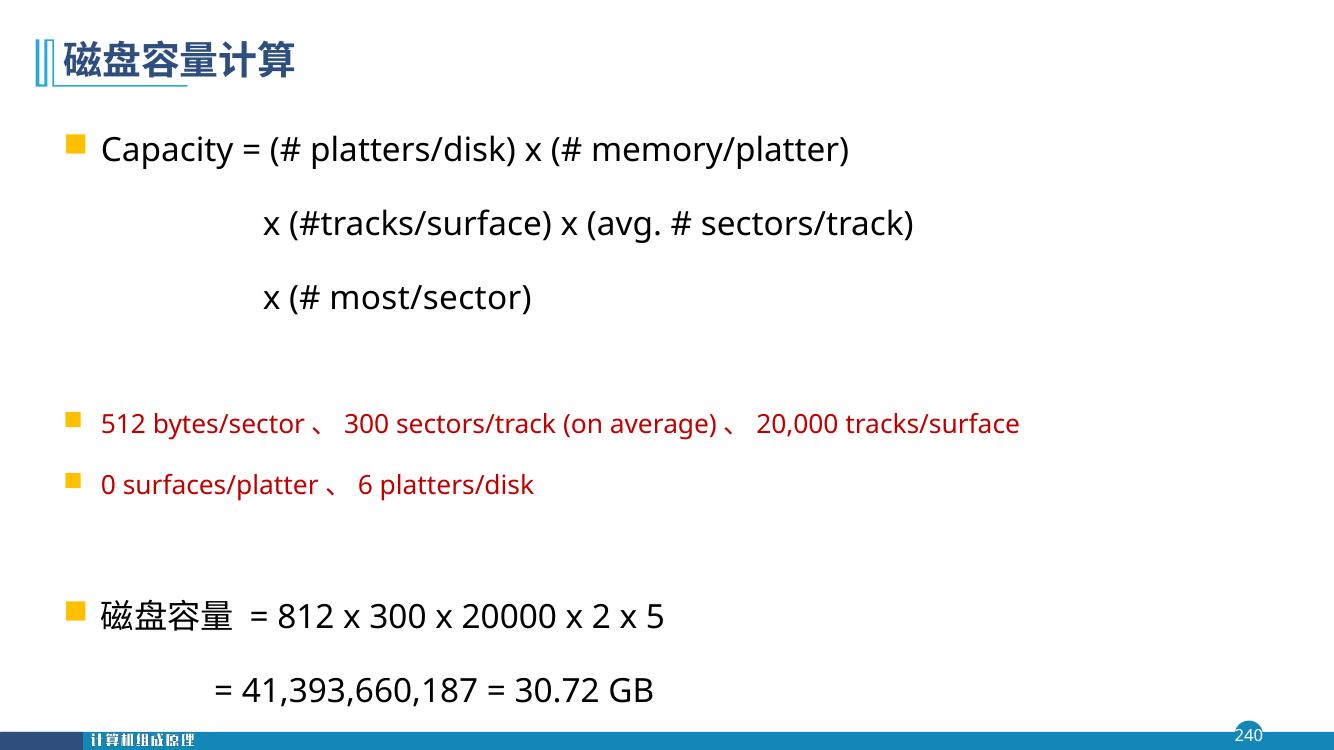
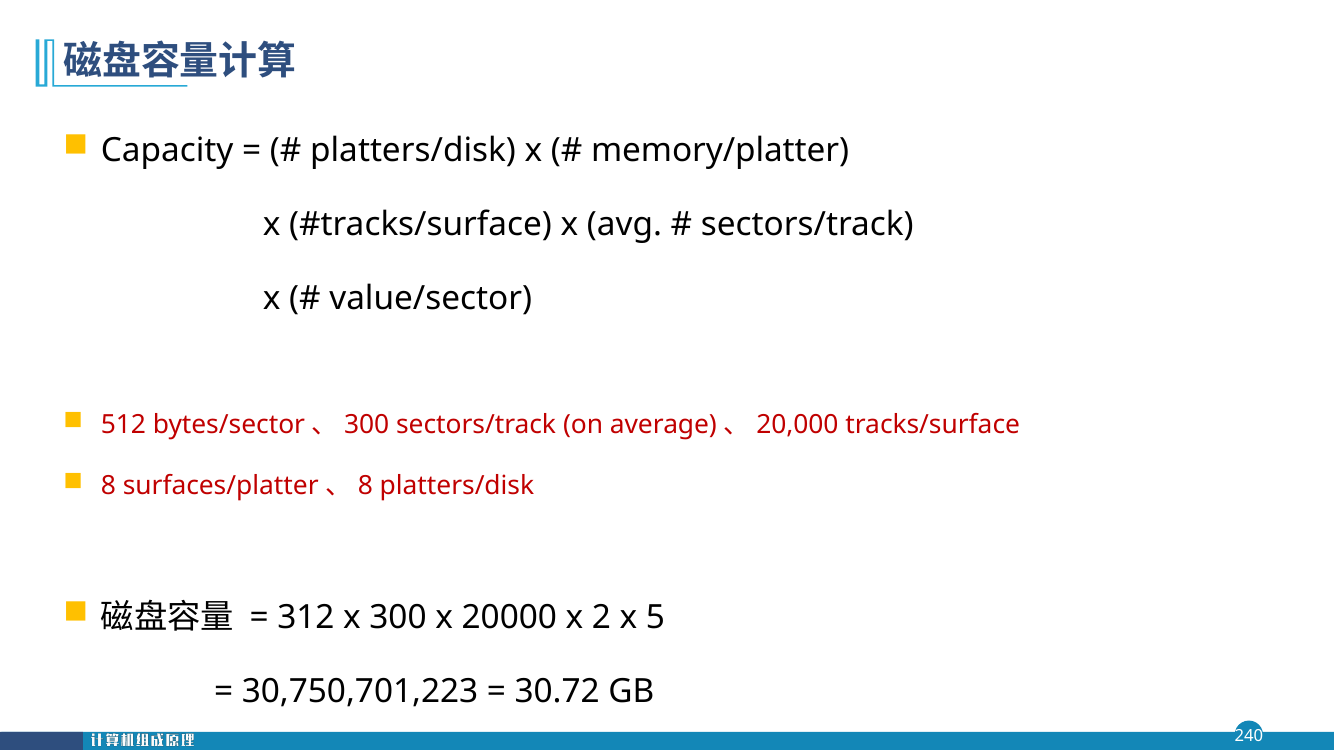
most/sector: most/sector -> value/sector
0 at (108, 486): 0 -> 8
6 at (365, 486): 6 -> 8
812: 812 -> 312
41,393,660,187: 41,393,660,187 -> 30,750,701,223
